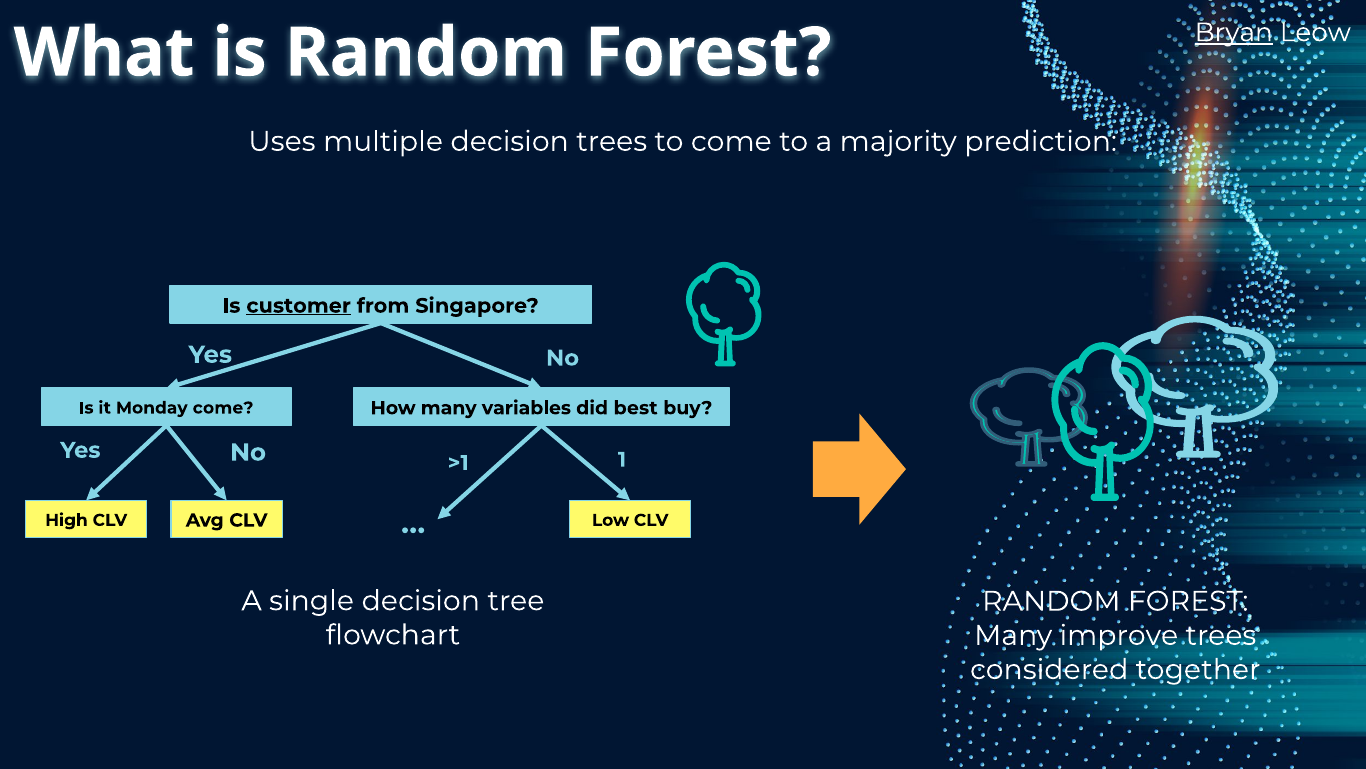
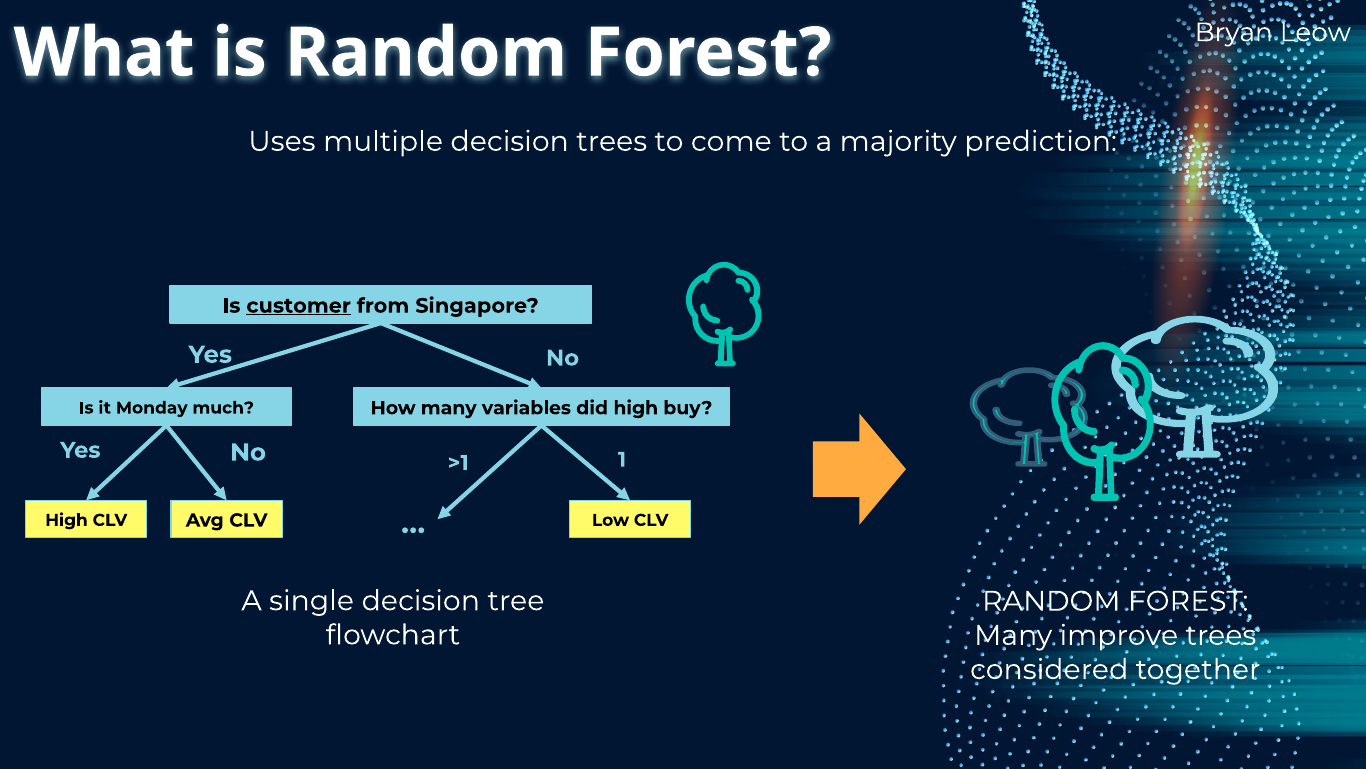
Bryan underline: present -> none
Monday come: come -> much
did best: best -> high
